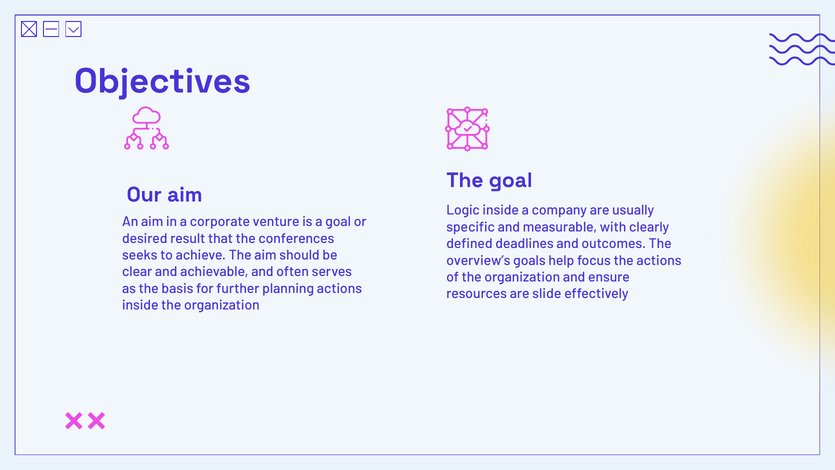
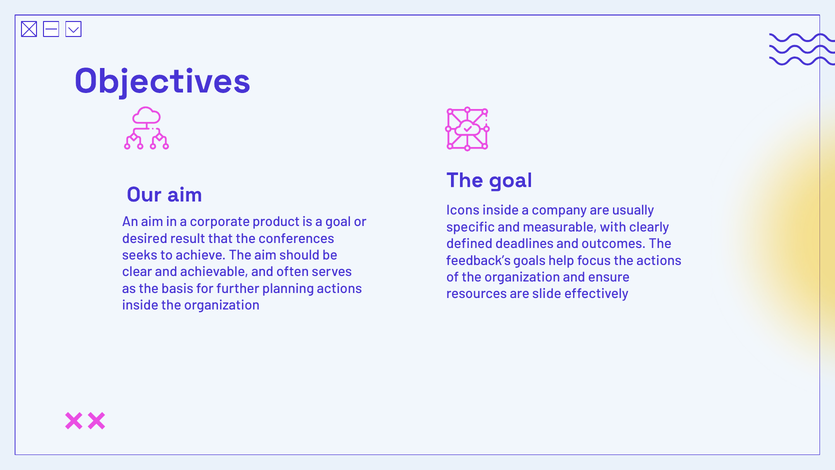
Logic: Logic -> Icons
venture: venture -> product
overview’s: overview’s -> feedback’s
